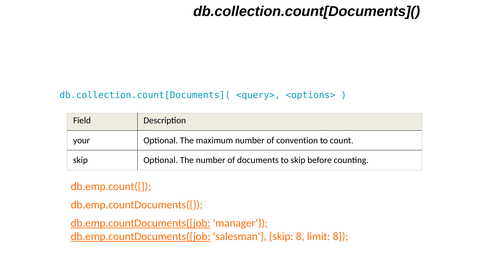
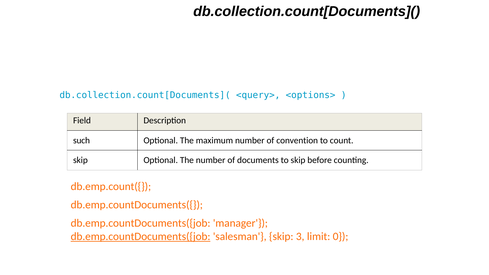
your: your -> such
db.emp.countDocuments({job at (141, 223) underline: present -> none
skip 8: 8 -> 3
limit 8: 8 -> 0
